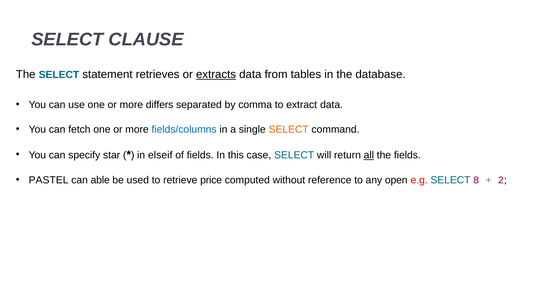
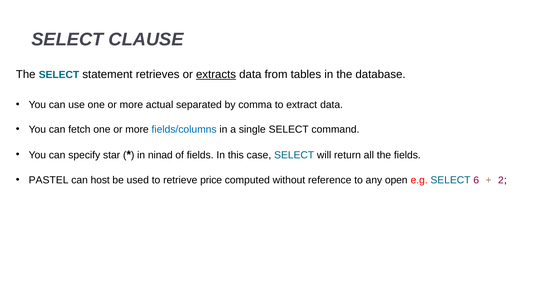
differs: differs -> actual
SELECT at (289, 129) colour: orange -> black
elseif: elseif -> ninad
all underline: present -> none
able: able -> host
8: 8 -> 6
